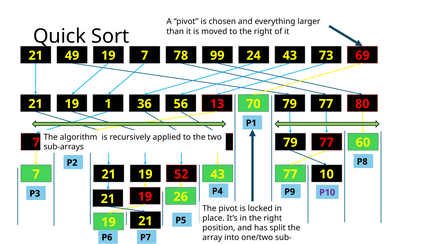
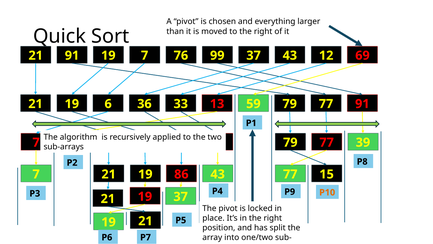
21 49: 49 -> 91
78: 78 -> 76
99 24: 24 -> 37
73: 73 -> 12
1: 1 -> 6
56: 56 -> 33
70: 70 -> 59
77 80: 80 -> 91
60: 60 -> 39
52: 52 -> 86
10: 10 -> 15
P10 colour: purple -> orange
21 26: 26 -> 37
